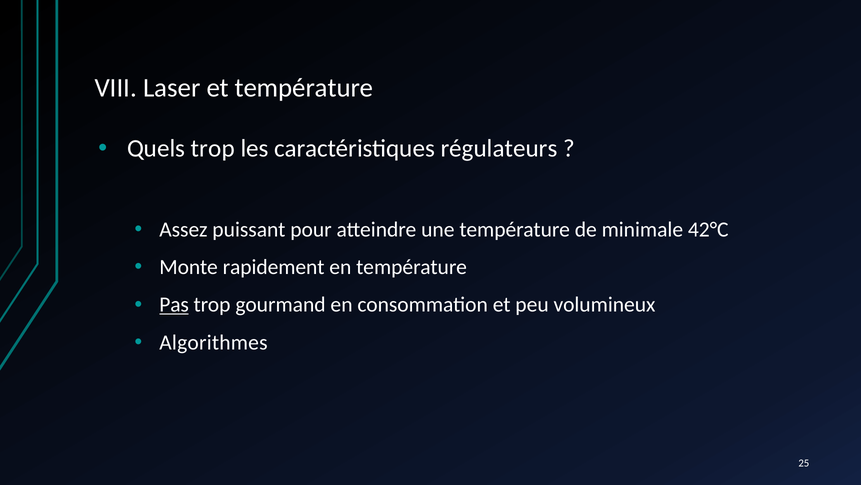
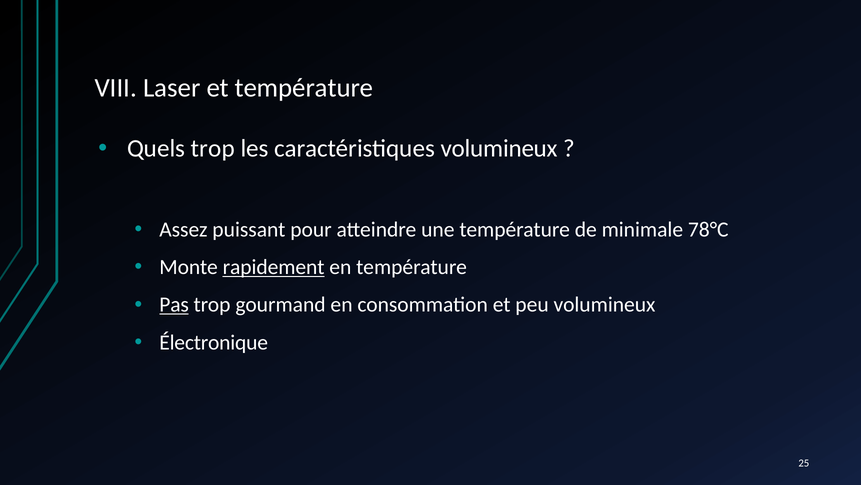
caractéristiques régulateurs: régulateurs -> volumineux
42°C: 42°C -> 78°C
rapidement underline: none -> present
Algorithmes: Algorithmes -> Électronique
